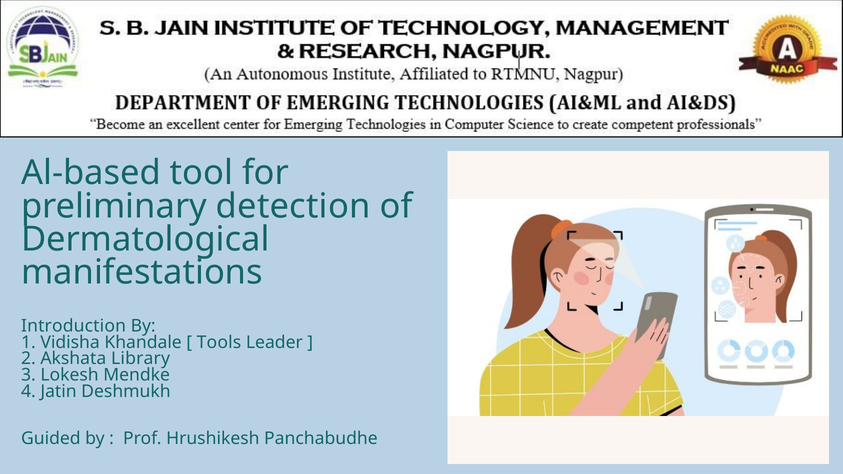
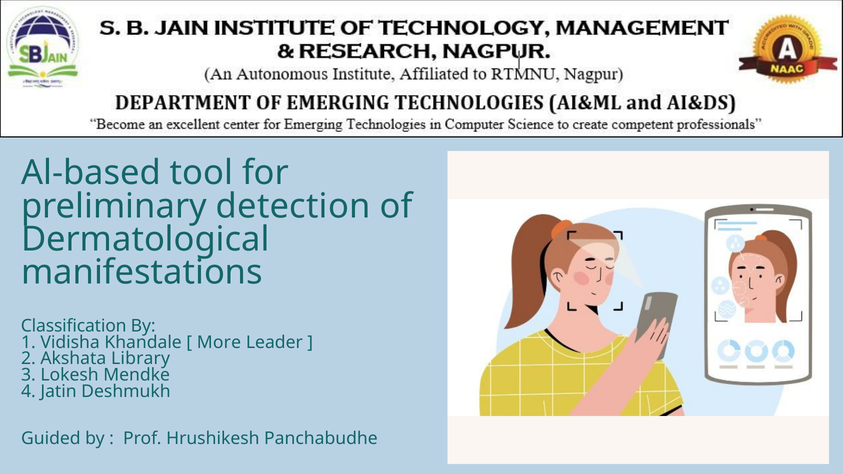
Introduction: Introduction -> Classification
Tools: Tools -> More
